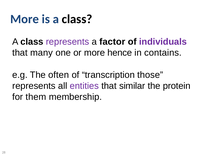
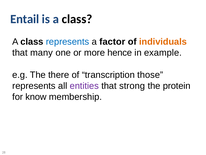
More at (25, 19): More -> Entail
represents at (68, 42) colour: purple -> blue
individuals colour: purple -> orange
contains: contains -> example
often: often -> there
similar: similar -> strong
them: them -> know
